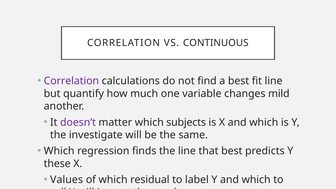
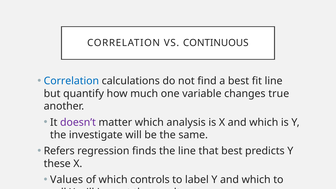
Correlation at (71, 81) colour: purple -> blue
mild: mild -> true
subjects: subjects -> analysis
Which at (59, 151): Which -> Refers
residual: residual -> controls
